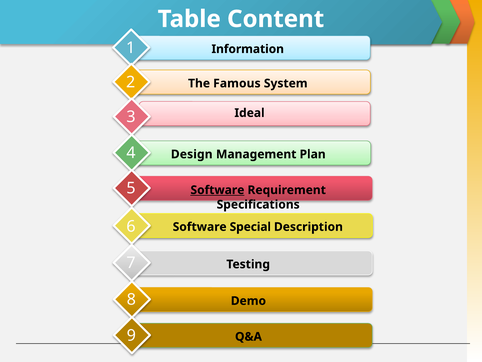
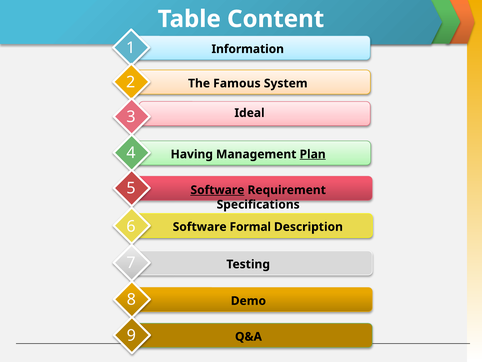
Design: Design -> Having
Plan underline: none -> present
Special: Special -> Formal
